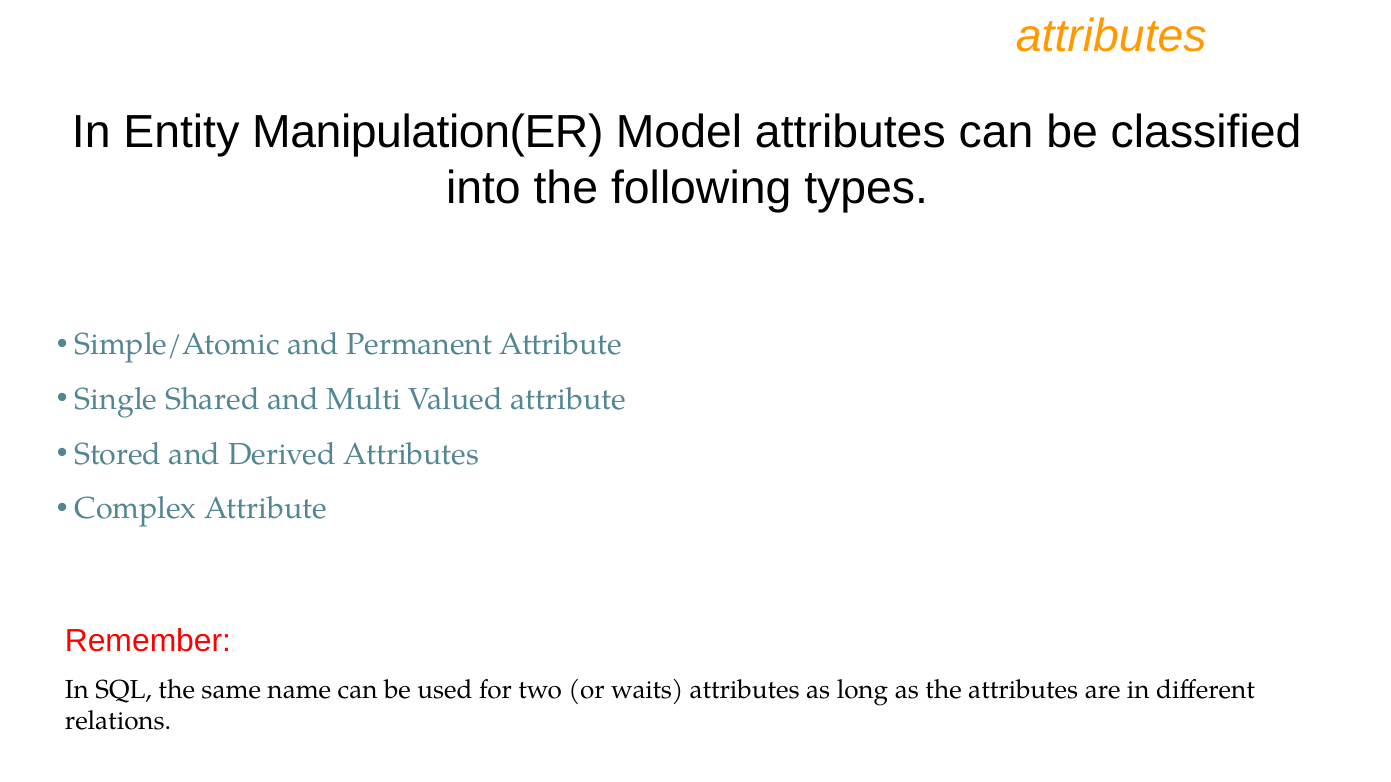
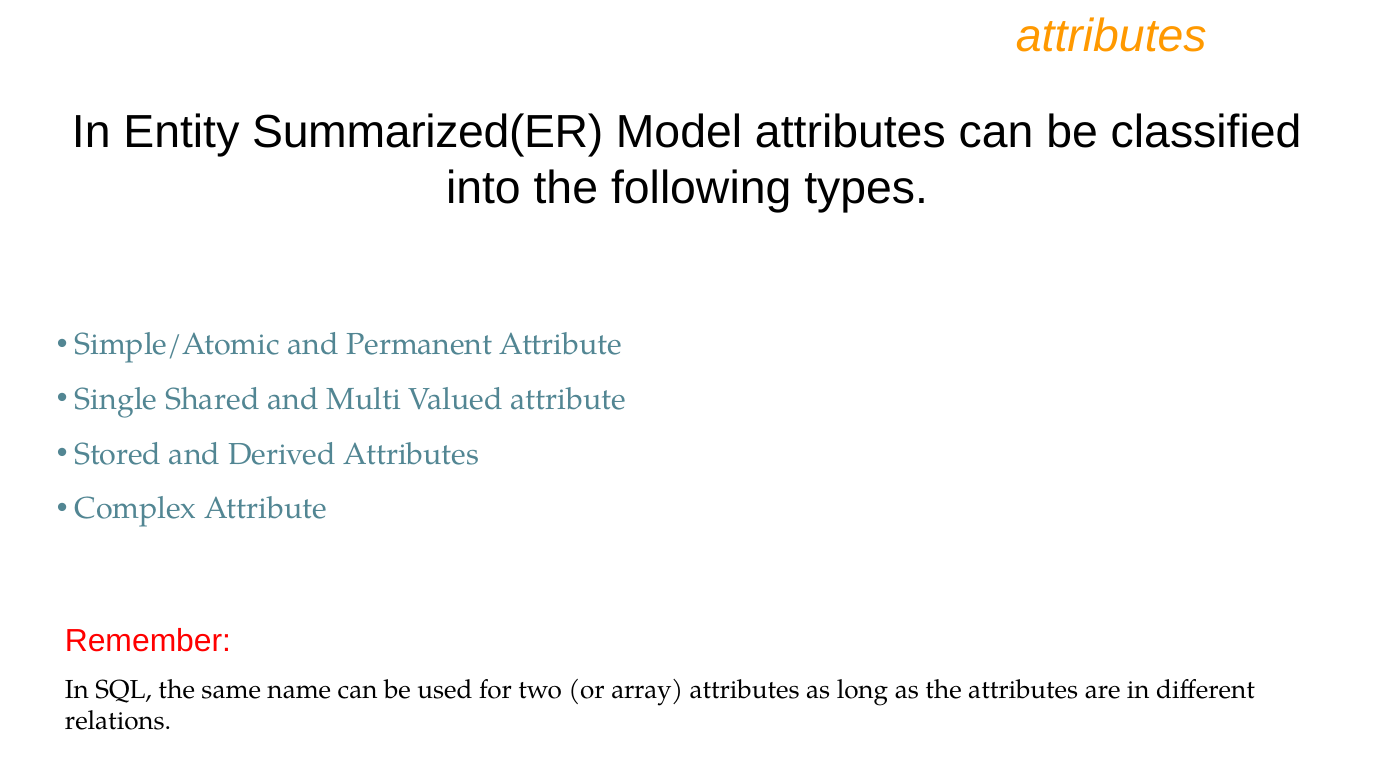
Manipulation(ER: Manipulation(ER -> Summarized(ER
waits: waits -> array
